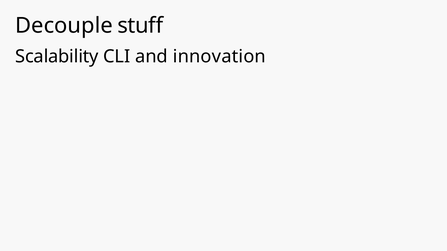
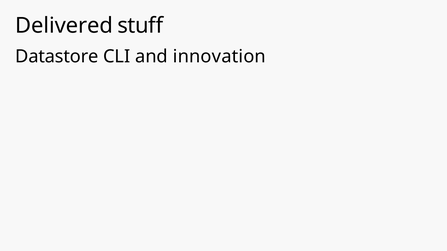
Decouple: Decouple -> Delivered
Scalability: Scalability -> Datastore
